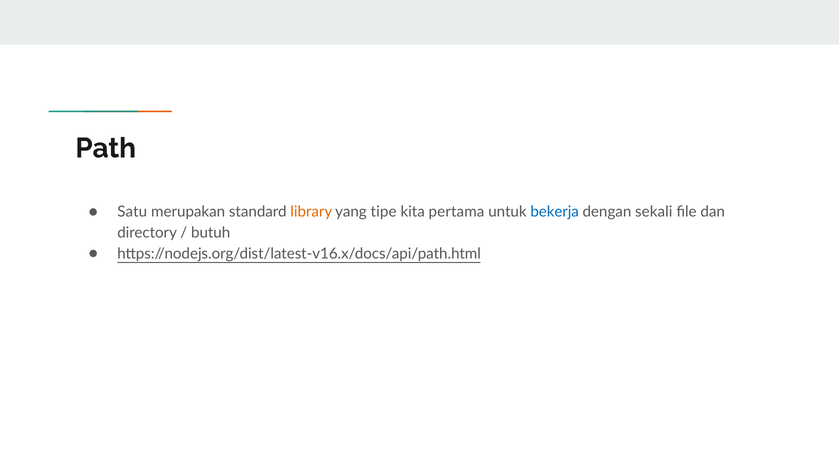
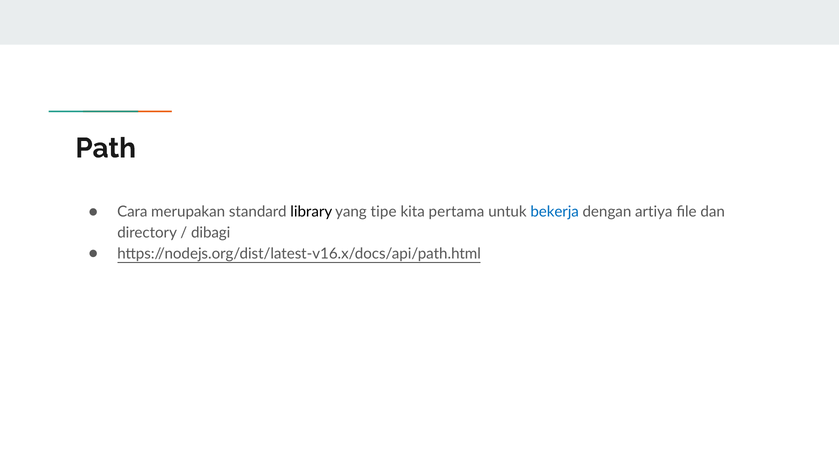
Satu: Satu -> Cara
library colour: orange -> black
sekali: sekali -> artiya
butuh: butuh -> dibagi
